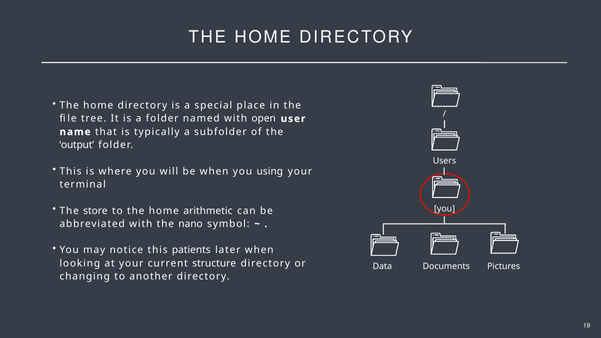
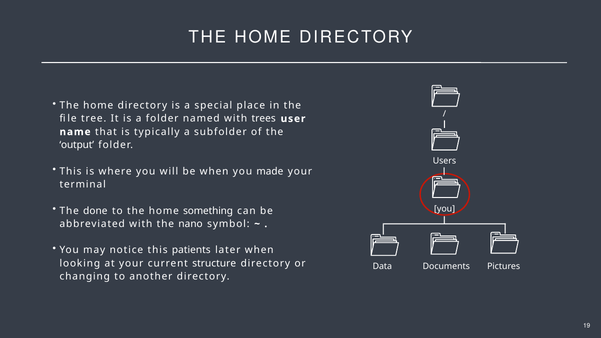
open: open -> trees
using: using -> made
store: store -> done
arithmetic: arithmetic -> something
